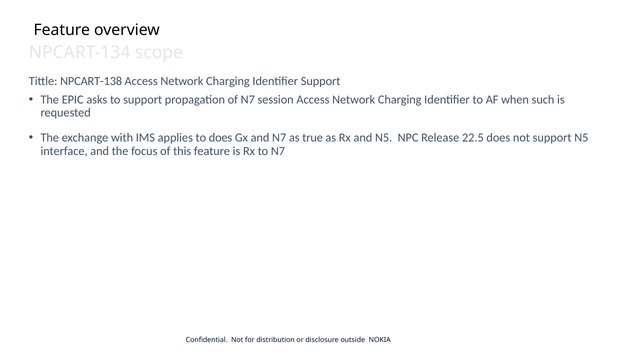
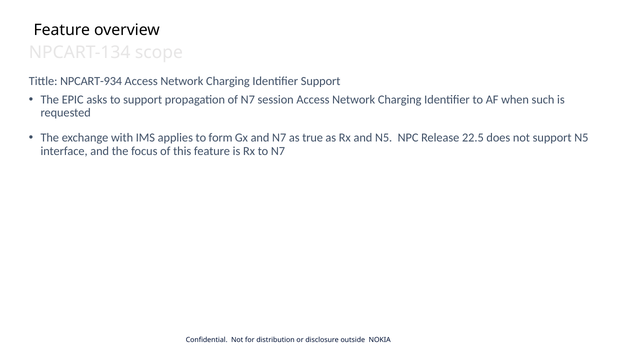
NPCART-138: NPCART-138 -> NPCART-934
to does: does -> form
